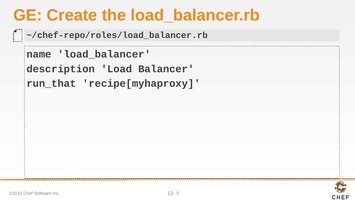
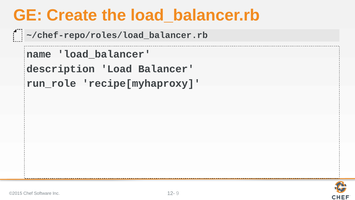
run_that: run_that -> run_role
